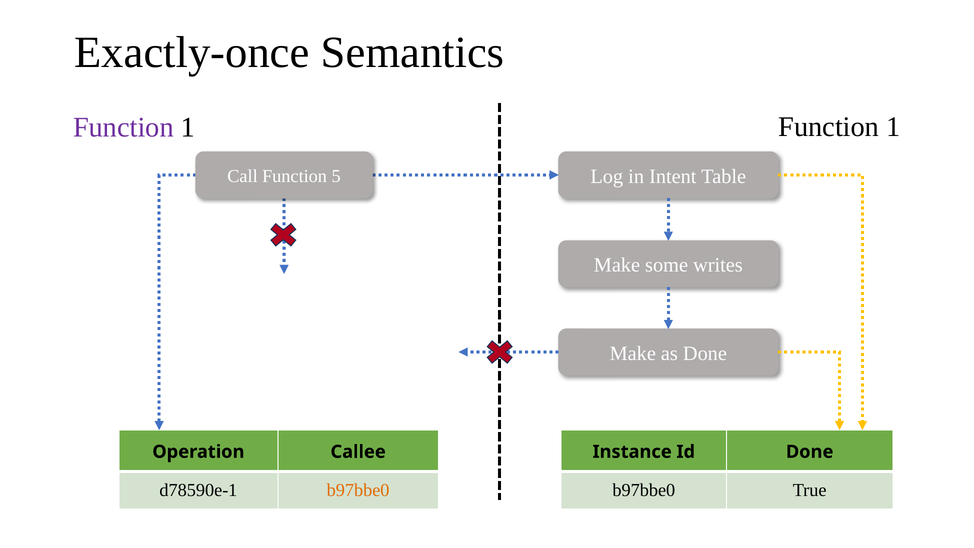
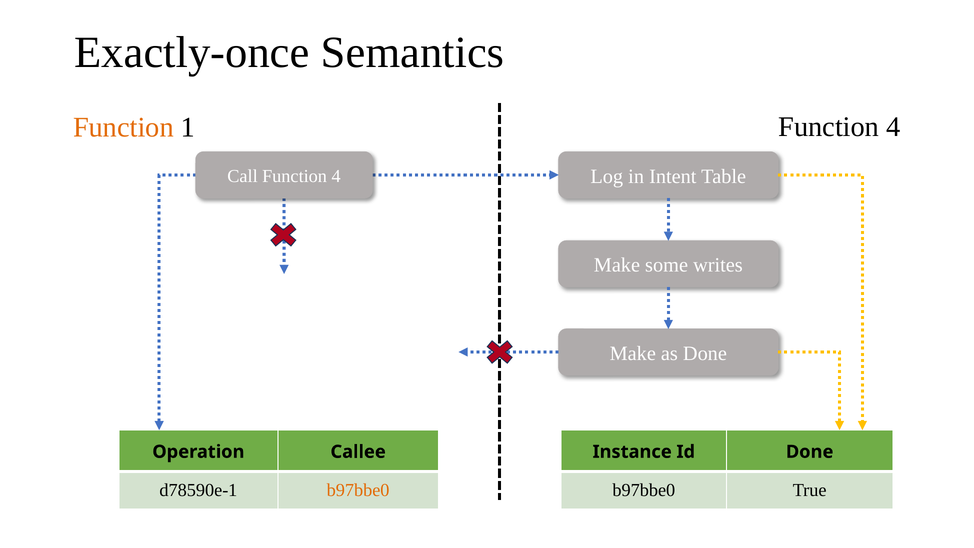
Function at (123, 127) colour: purple -> orange
1 Function 1: 1 -> 4
Call Function 5: 5 -> 4
